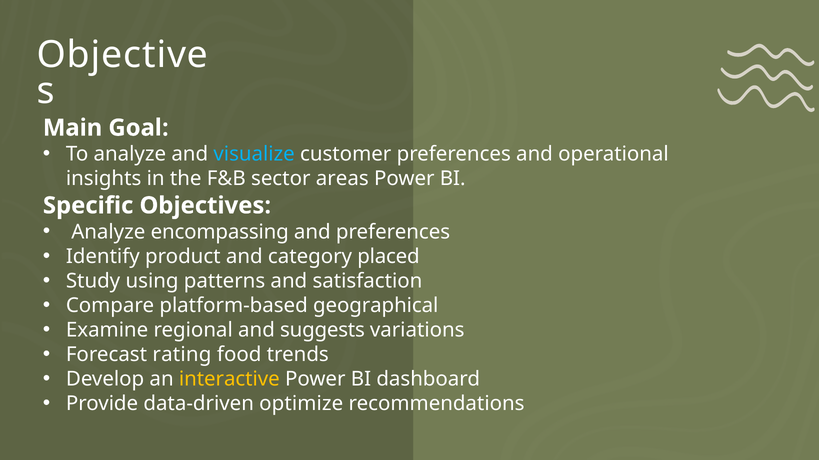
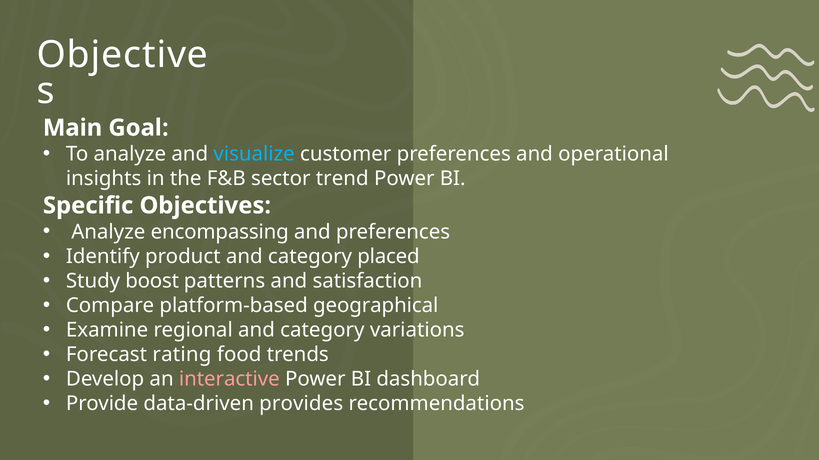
areas: areas -> trend
using: using -> boost
regional and suggests: suggests -> category
interactive colour: yellow -> pink
optimize: optimize -> provides
